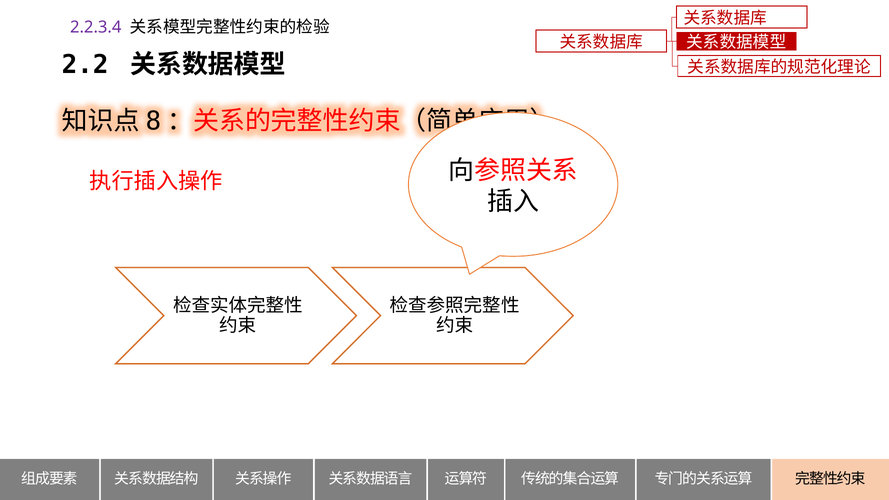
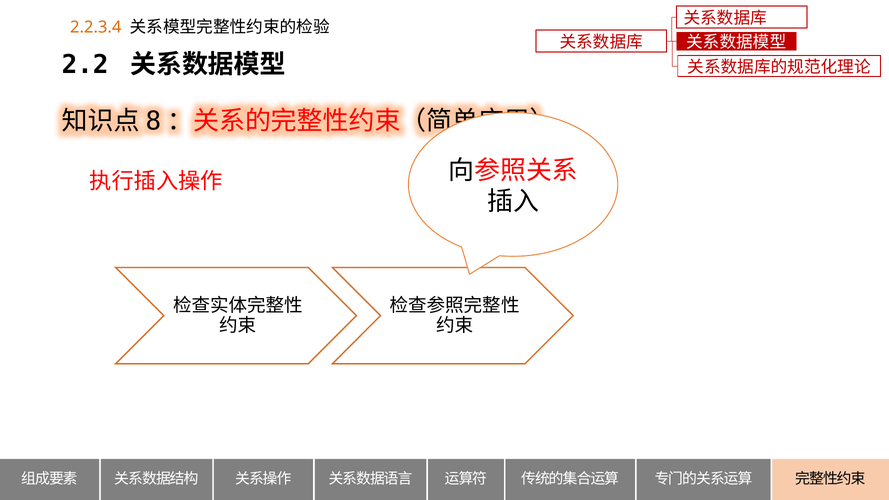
2.2.3.4 colour: purple -> orange
